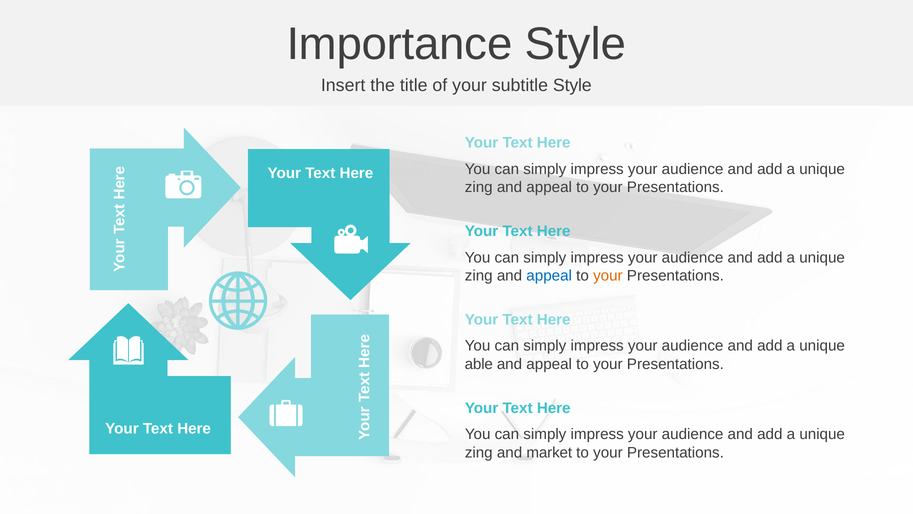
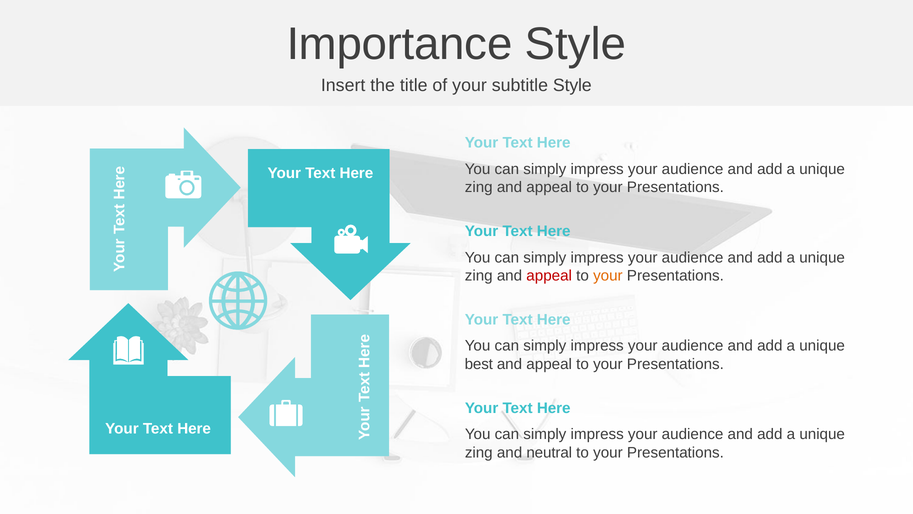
appeal at (549, 276) colour: blue -> red
able: able -> best
market: market -> neutral
